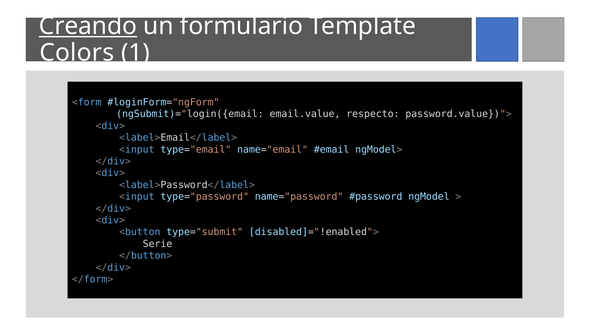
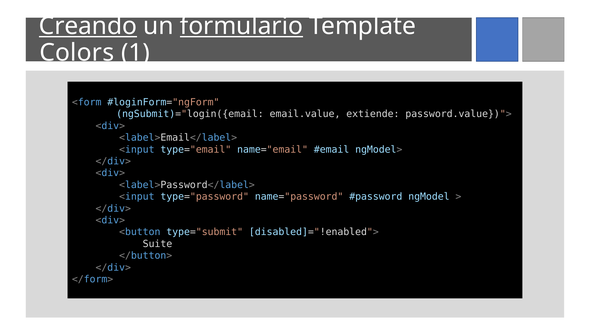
formulario underline: none -> present
respecto: respecto -> extiende
Serie: Serie -> Suite
